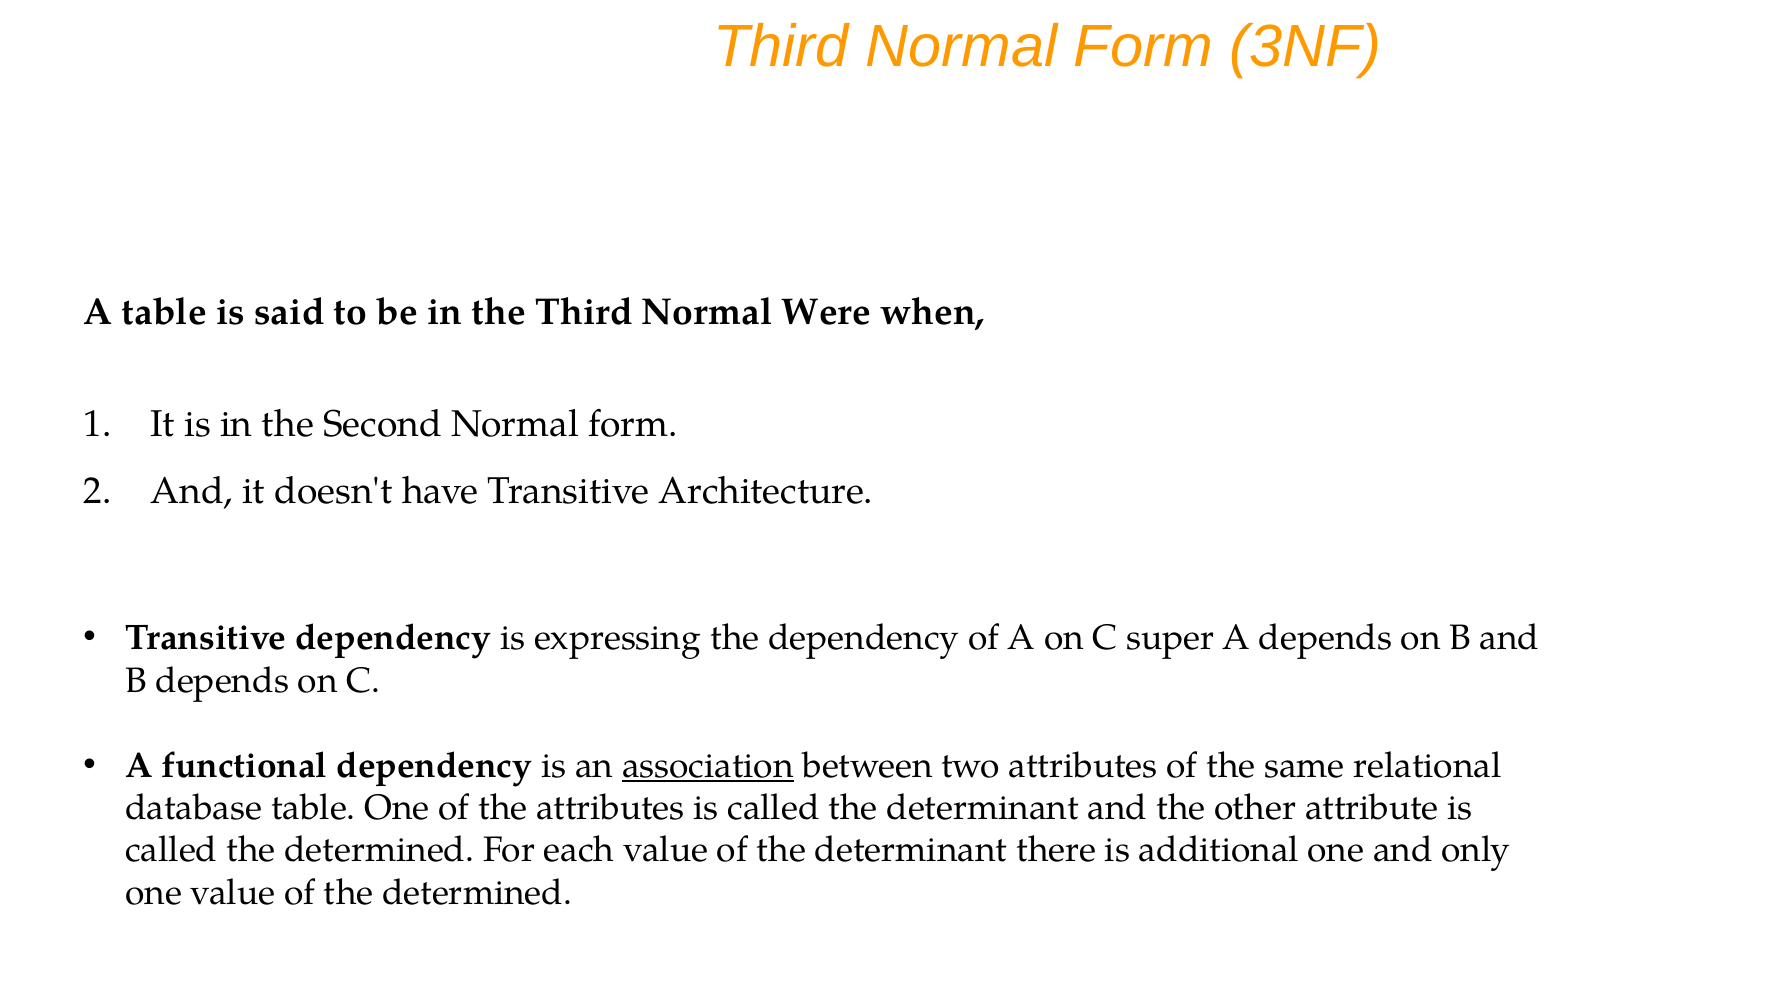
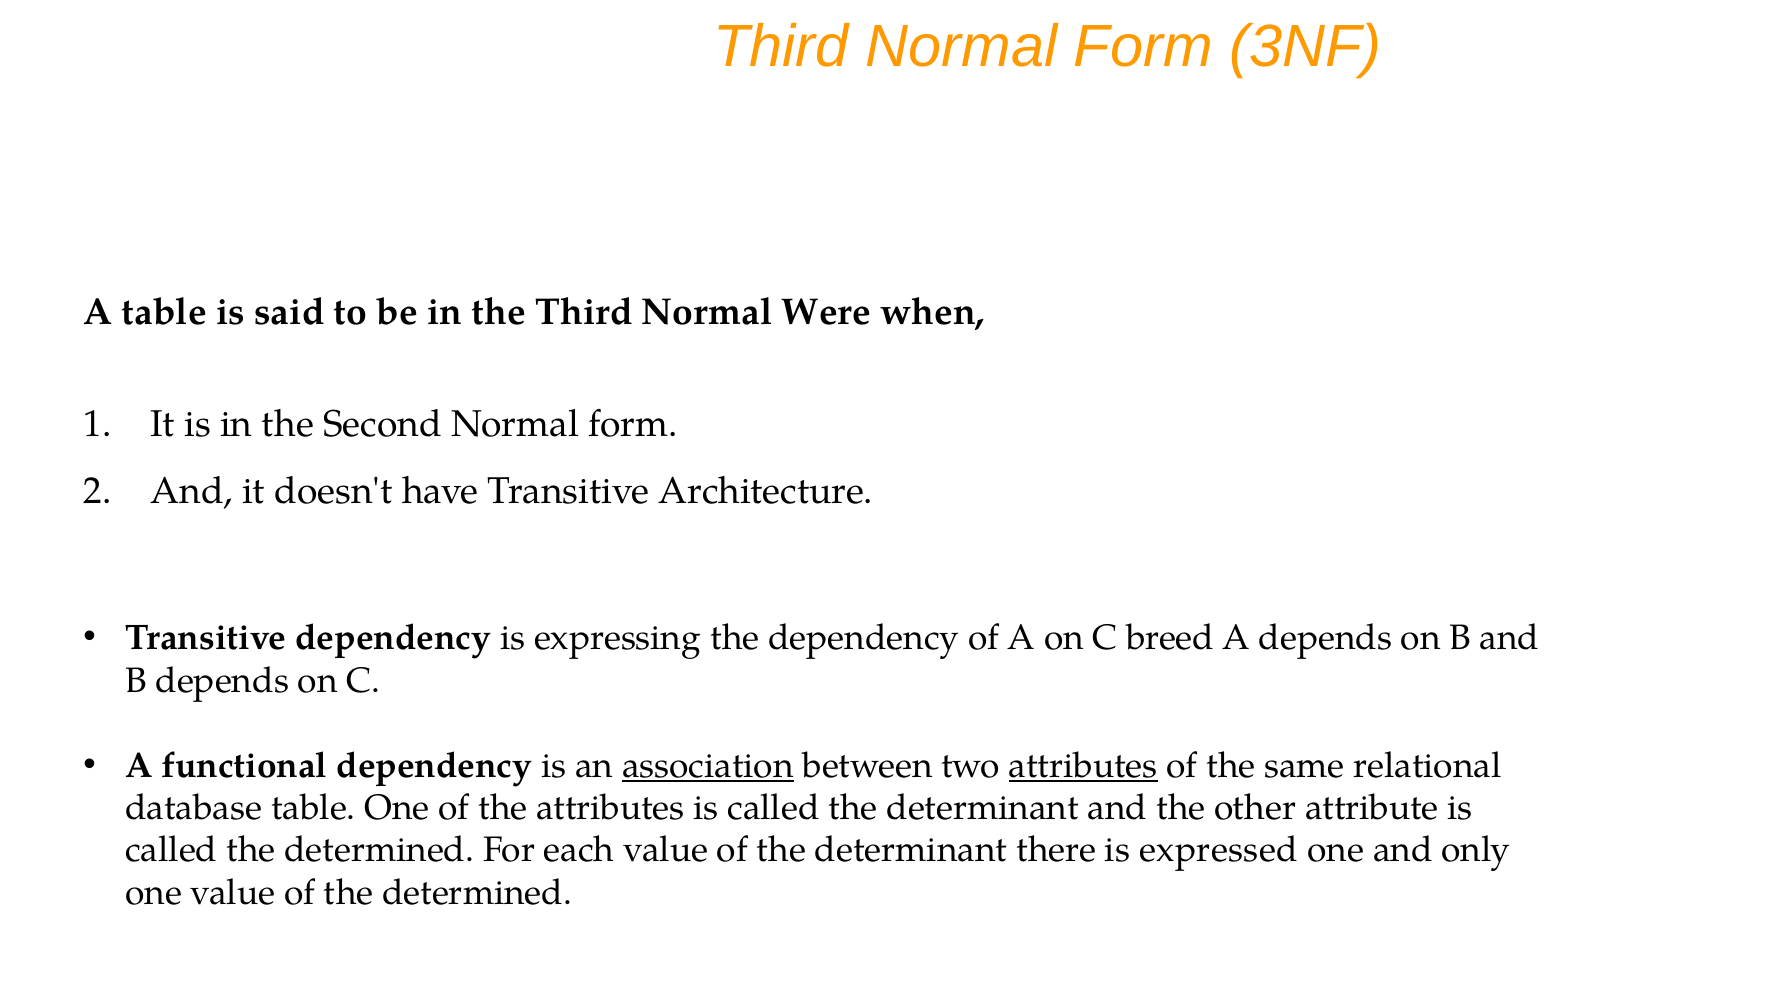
super: super -> breed
attributes at (1083, 765) underline: none -> present
additional: additional -> expressed
